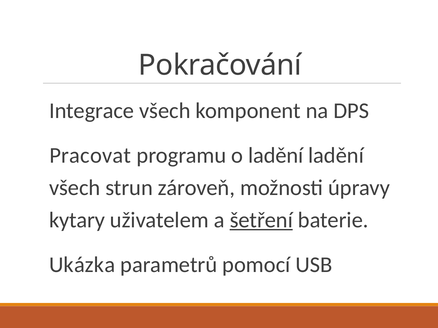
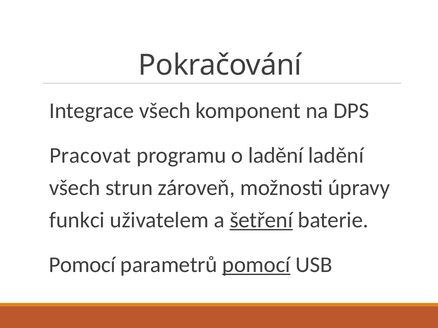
kytary: kytary -> funkci
Ukázka at (82, 265): Ukázka -> Pomocí
pomocí at (256, 265) underline: none -> present
